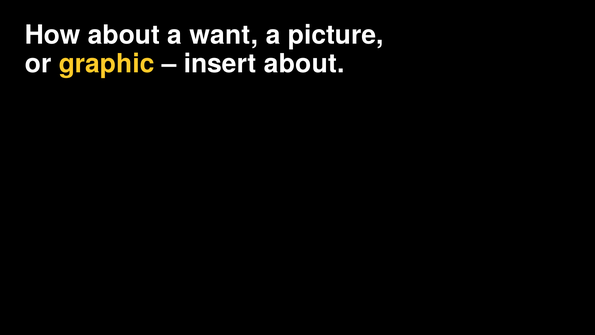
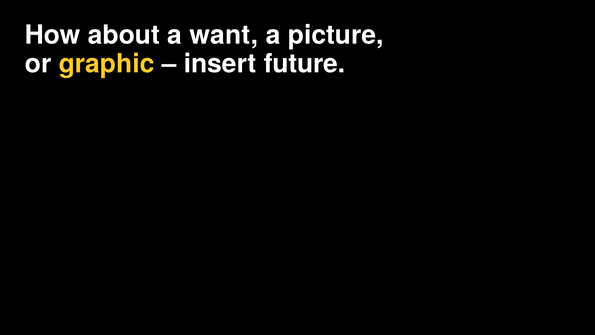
insert about: about -> future
